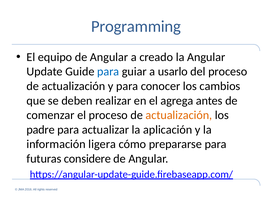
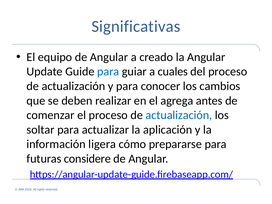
Programming: Programming -> Significativas
usarlo: usarlo -> cuales
actualización at (179, 115) colour: orange -> blue
padre: padre -> soltar
